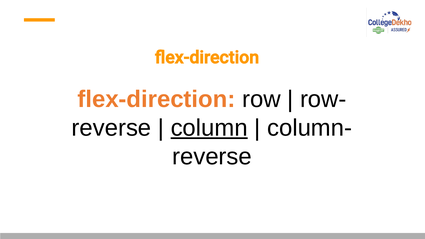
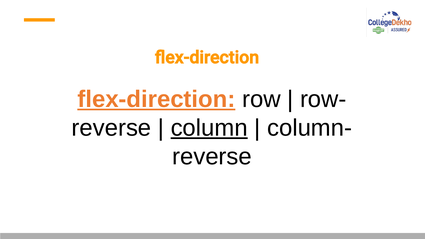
flex-direction at (156, 99) underline: none -> present
